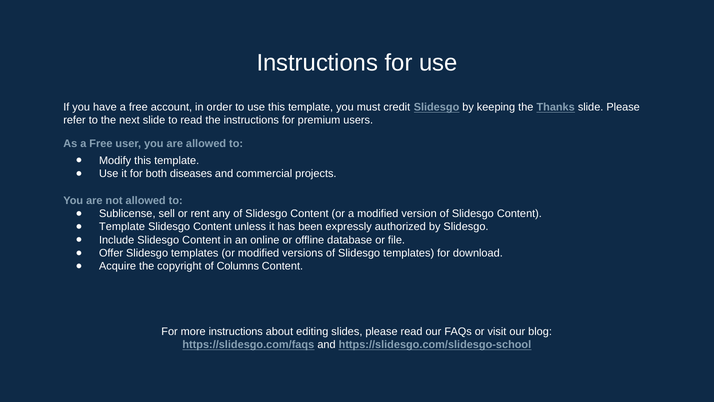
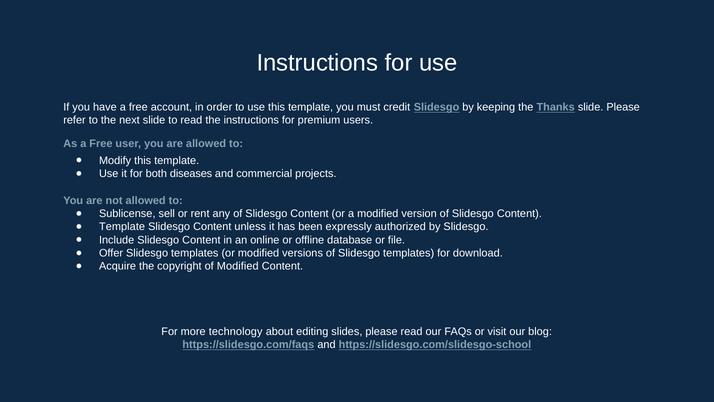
of Columns: Columns -> Modified
more instructions: instructions -> technology
